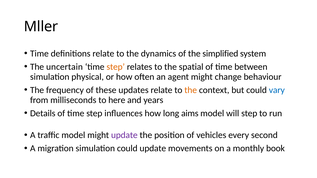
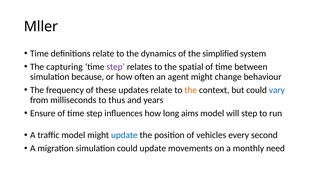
uncertain: uncertain -> capturing
step at (116, 67) colour: orange -> purple
physical: physical -> because
here: here -> thus
Details: Details -> Ensure
update at (124, 135) colour: purple -> blue
book: book -> need
